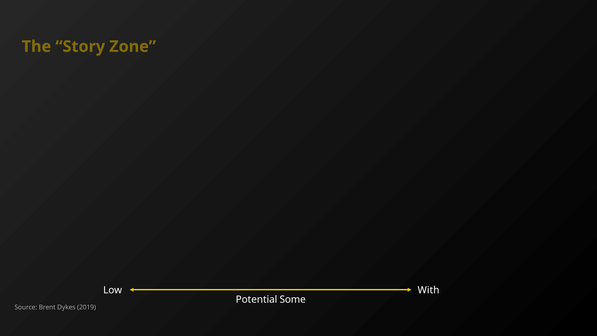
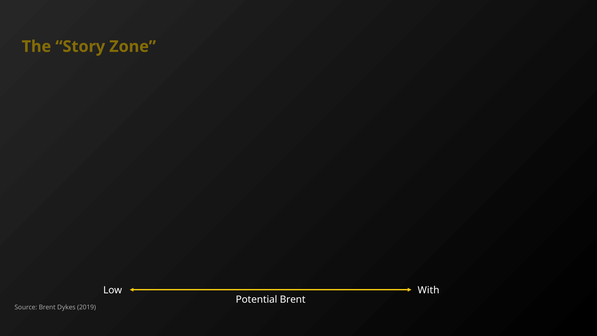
Potential Some: Some -> Brent
